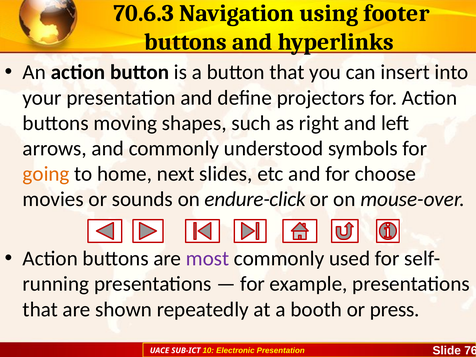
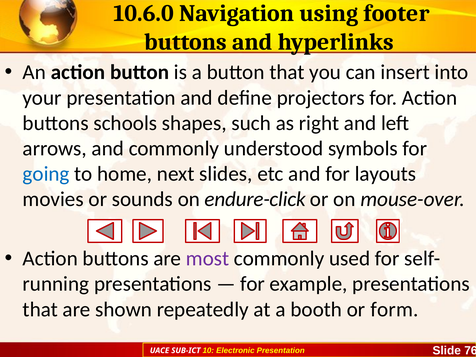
70.6.3: 70.6.3 -> 10.6.0
moving: moving -> schools
going colour: orange -> blue
choose: choose -> layouts
press: press -> form
